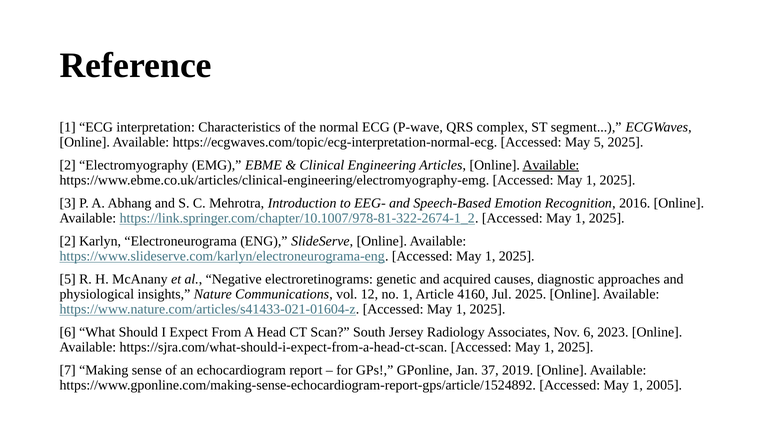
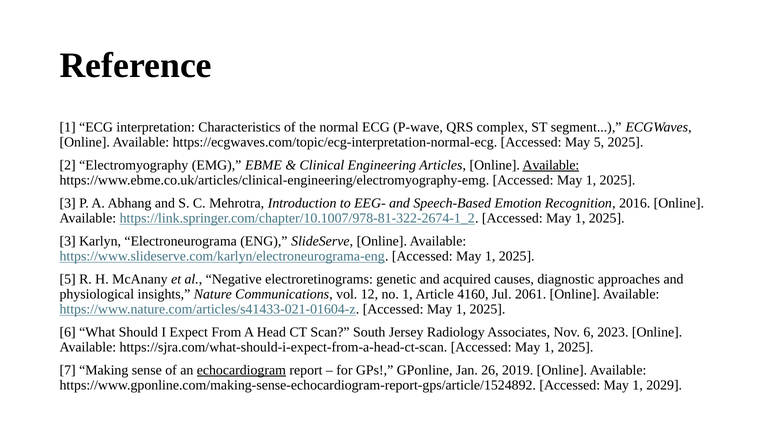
2 at (68, 241): 2 -> 3
Jul 2025: 2025 -> 2061
echocardiogram underline: none -> present
37: 37 -> 26
2005: 2005 -> 2029
